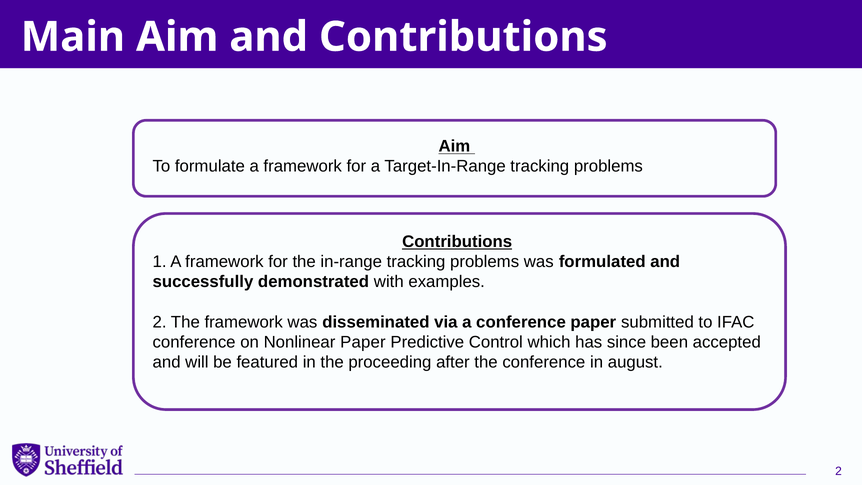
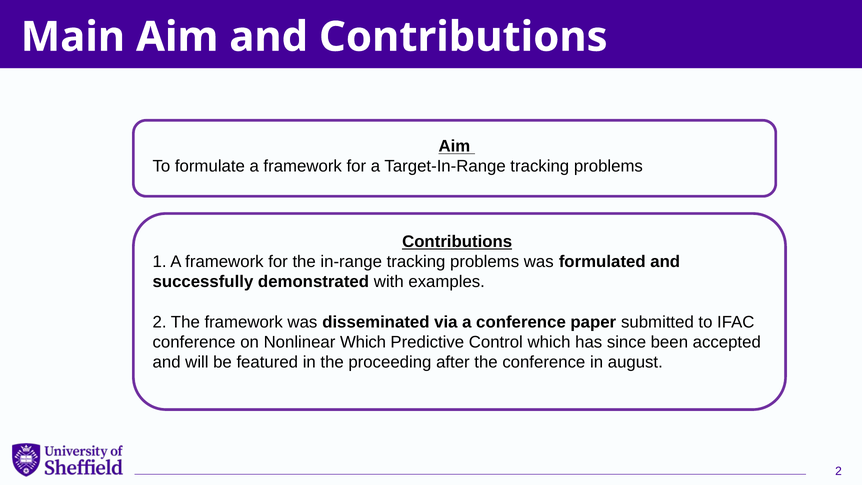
Nonlinear Paper: Paper -> Which
